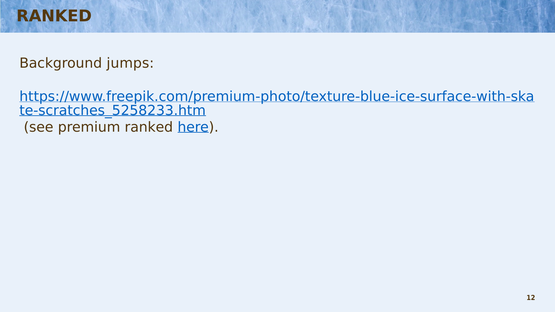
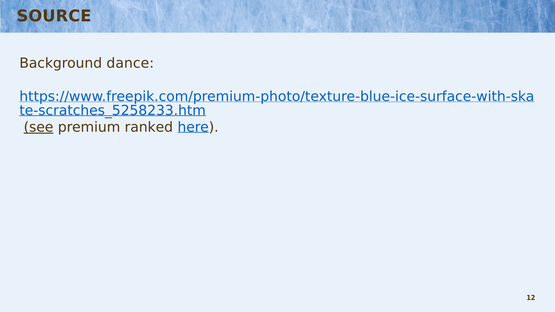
RANKED at (54, 16): RANKED -> SOURCE
jumps: jumps -> dance
see underline: none -> present
